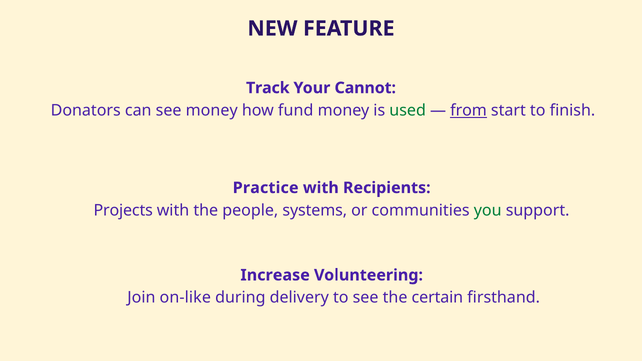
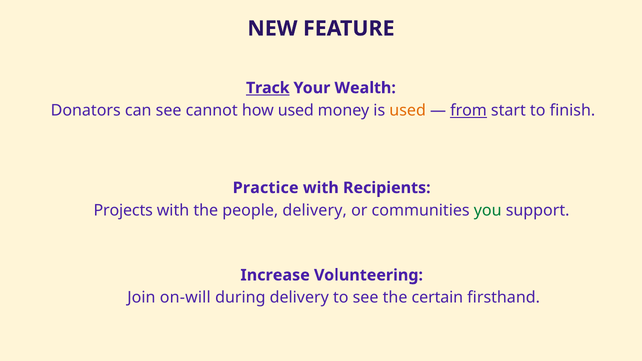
Track underline: none -> present
Cannot: Cannot -> Wealth
see money: money -> cannot
how fund: fund -> used
used at (408, 110) colour: green -> orange
people systems: systems -> delivery
on-like: on-like -> on-will
